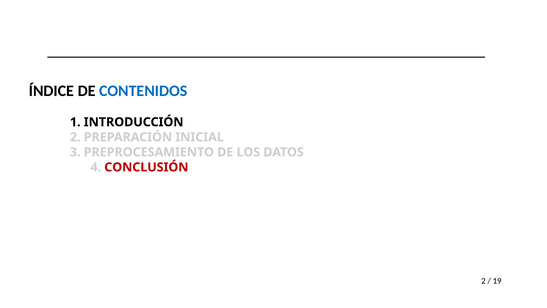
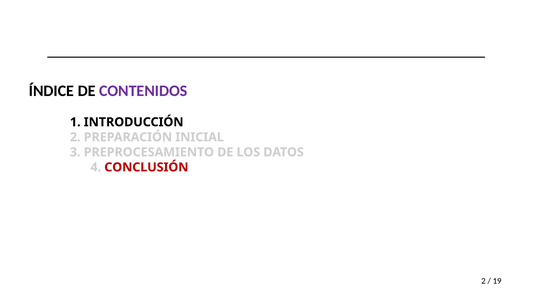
CONTENIDOS colour: blue -> purple
